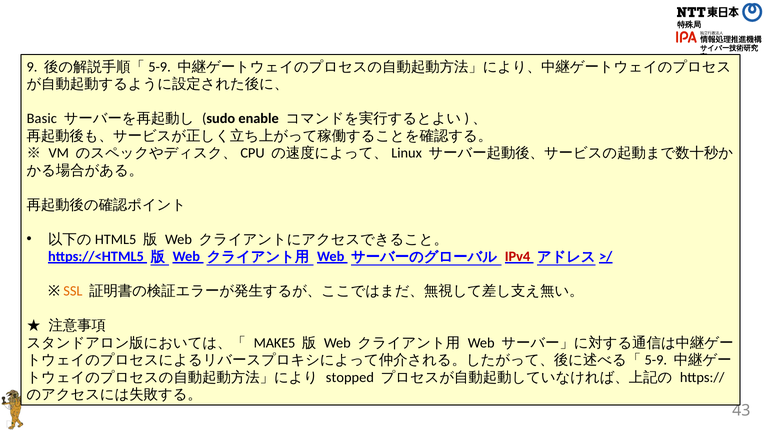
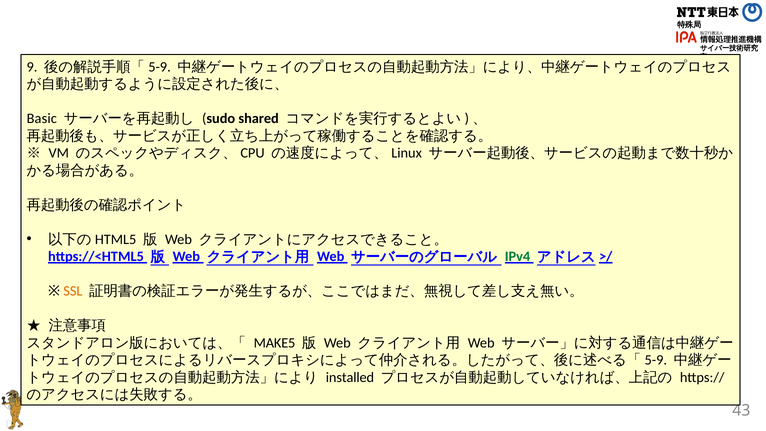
enable: enable -> shared
IPv4 colour: red -> green
stopped: stopped -> installed
